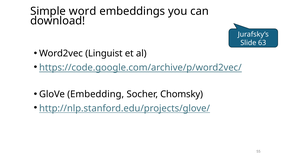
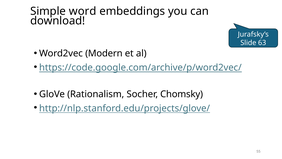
Linguist: Linguist -> Modern
Embedding: Embedding -> Rationalism
